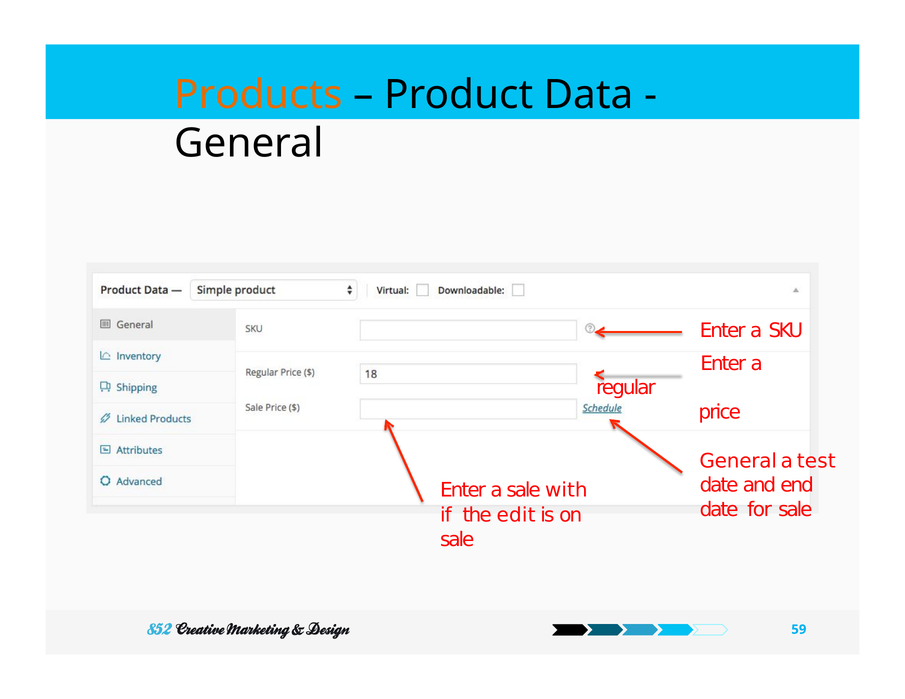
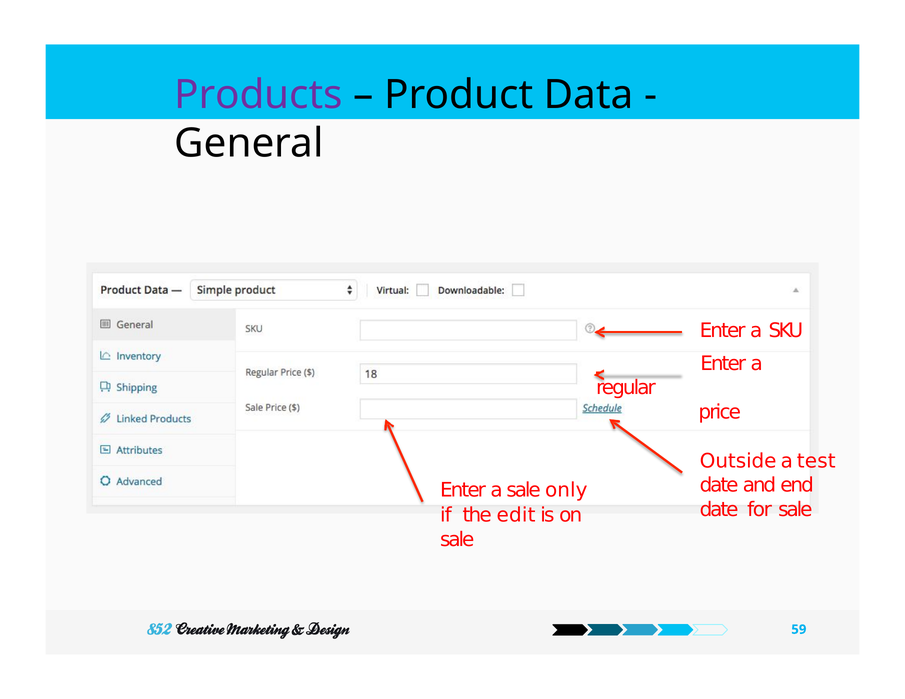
Products colour: orange -> purple
General at (738, 461): General -> Outside
with: with -> only
